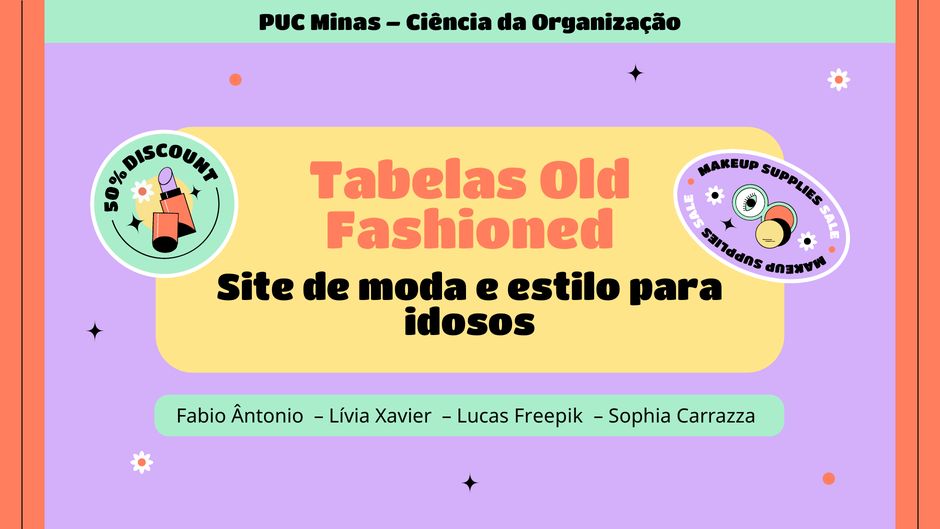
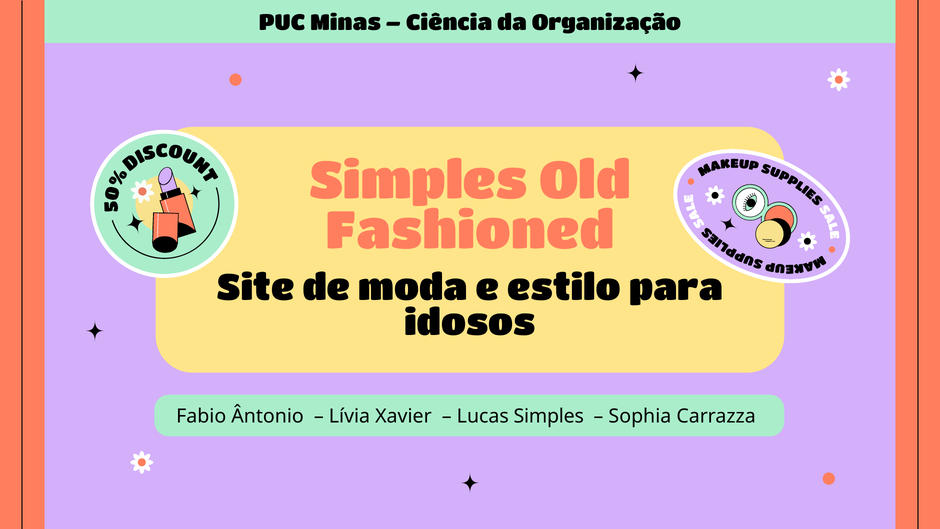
Tabelas at (418, 181): Tabelas -> Simples
Lucas Freepik: Freepik -> Simples
